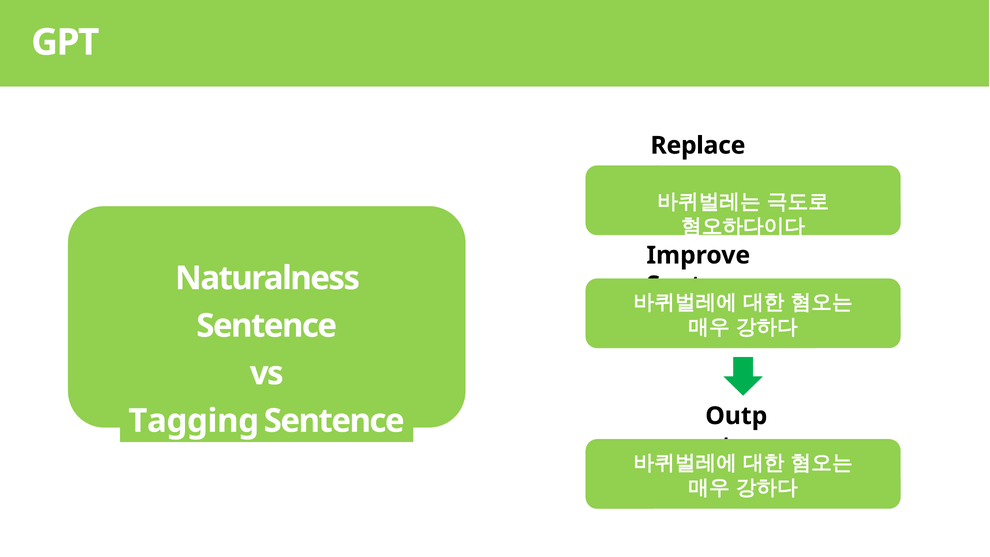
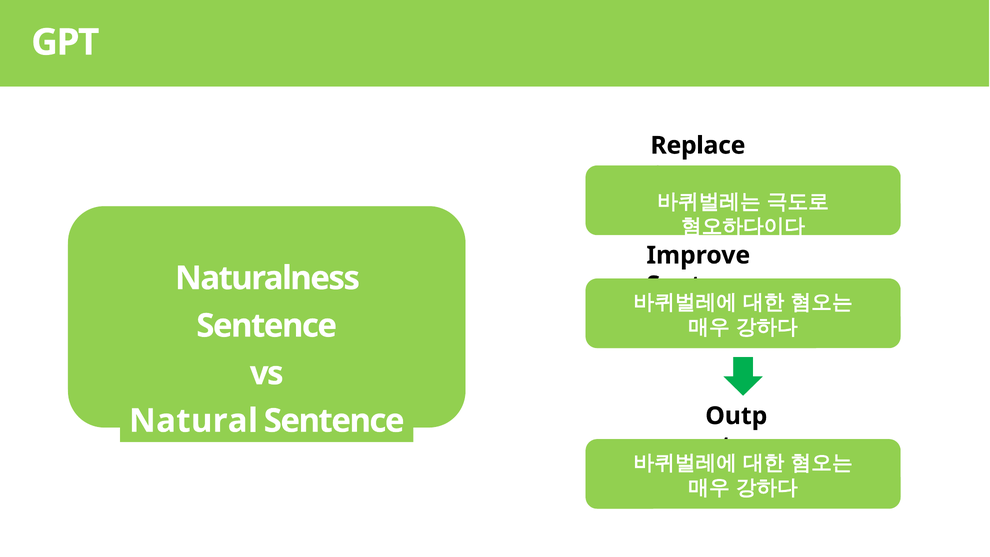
Tagging: Tagging -> Natural
